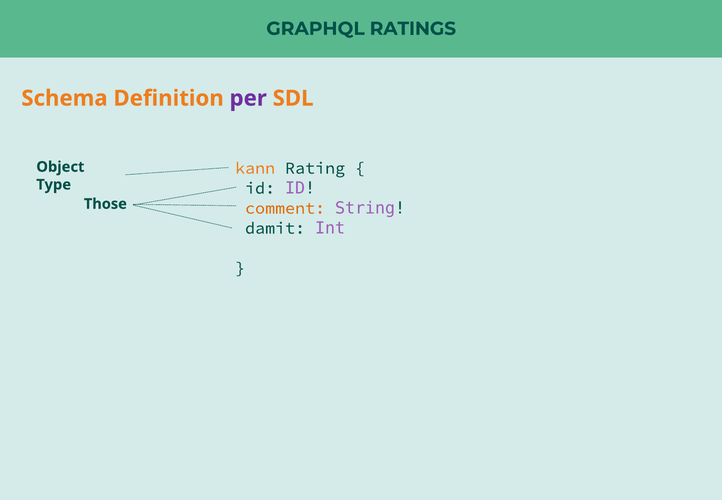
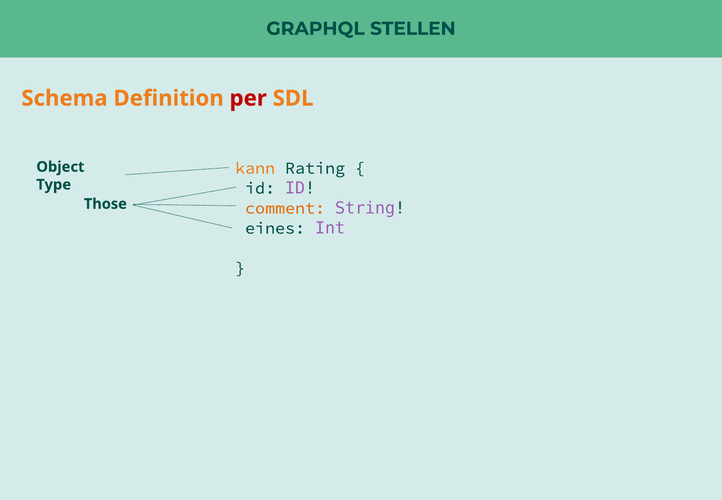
RATINGS: RATINGS -> STELLEN
per colour: purple -> red
damit: damit -> eines
